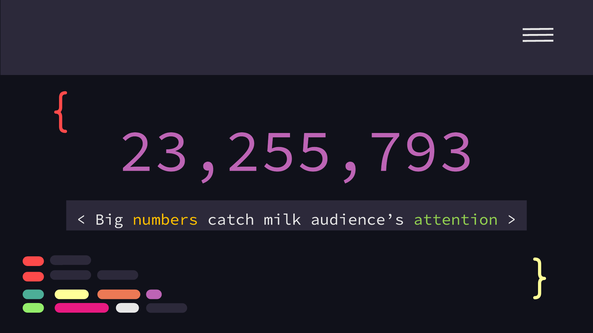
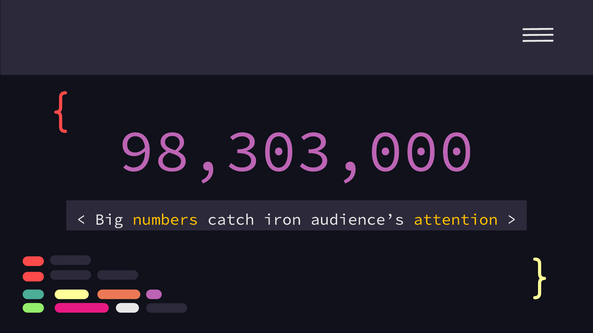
23,255,793: 23,255,793 -> 98,303,000
milk: milk -> iron
attention colour: light green -> yellow
